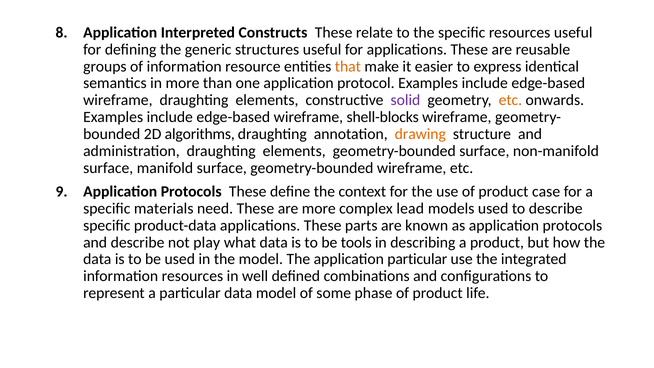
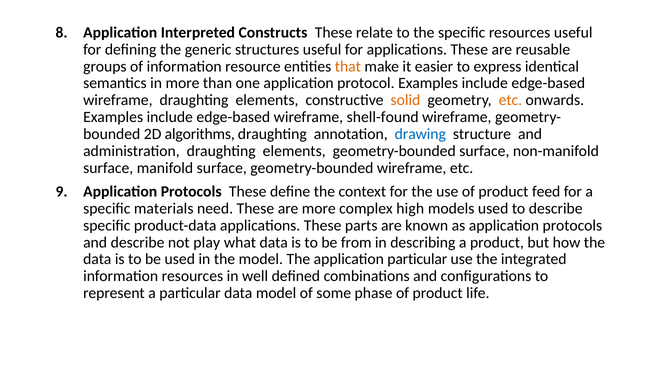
solid colour: purple -> orange
shell-blocks: shell-blocks -> shell-found
drawing colour: orange -> blue
case: case -> feed
lead: lead -> high
tools: tools -> from
